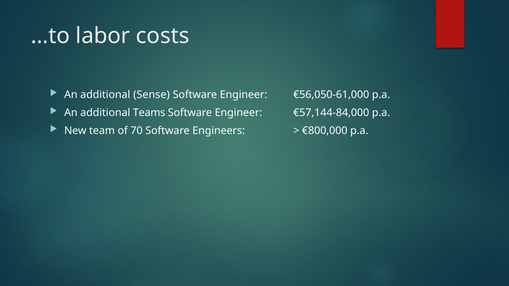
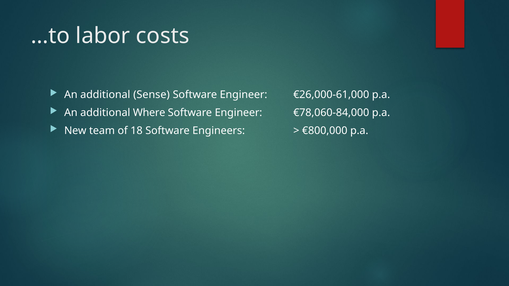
€56,050-61,000: €56,050-61,000 -> €26,000-61,000
Teams: Teams -> Where
€57,144-84,000: €57,144-84,000 -> €78,060-84,000
70: 70 -> 18
